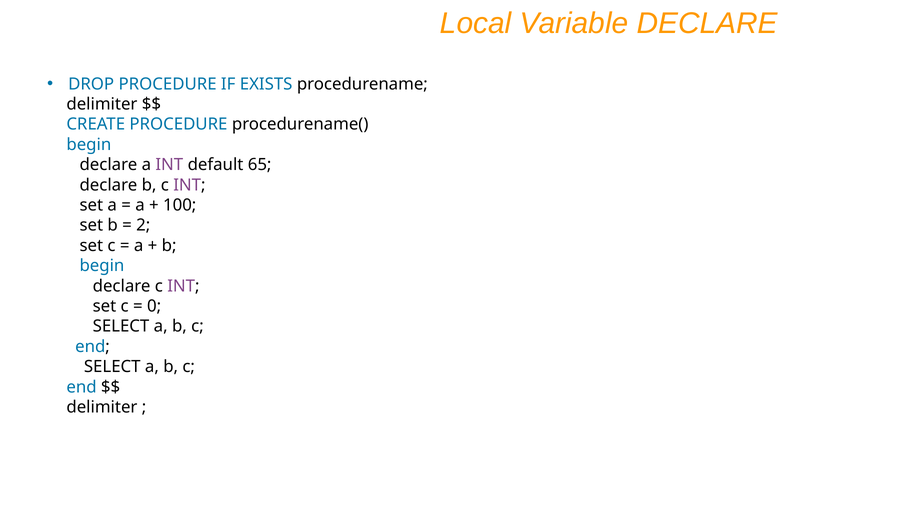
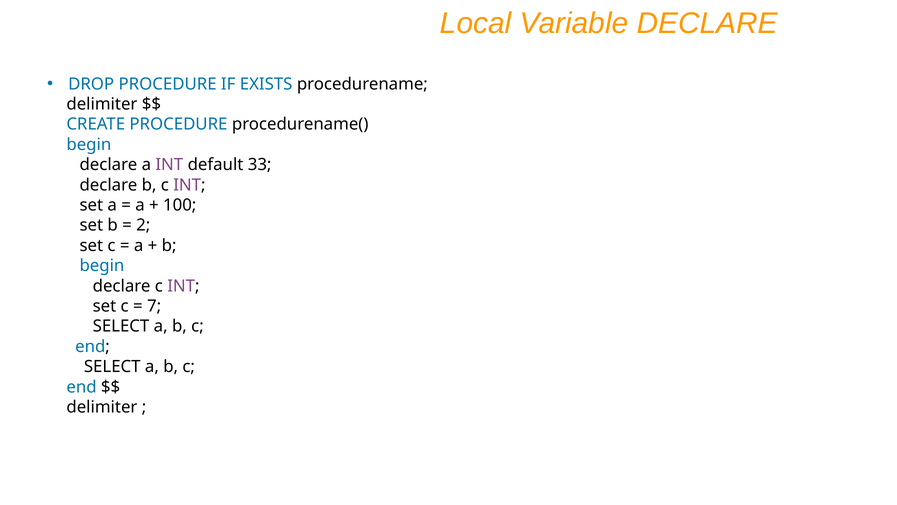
65: 65 -> 33
0: 0 -> 7
